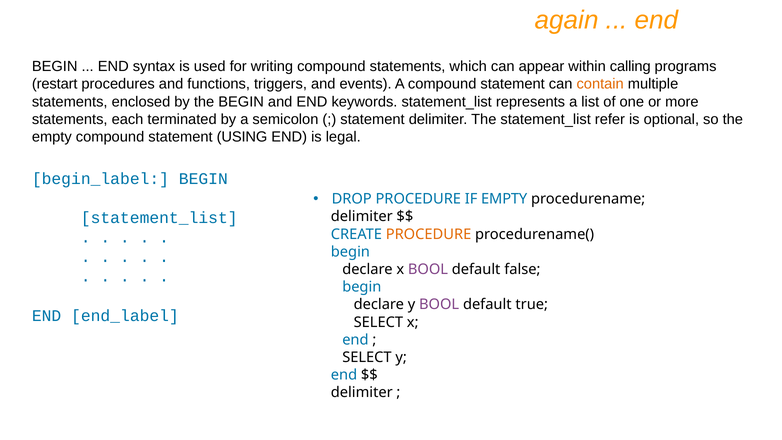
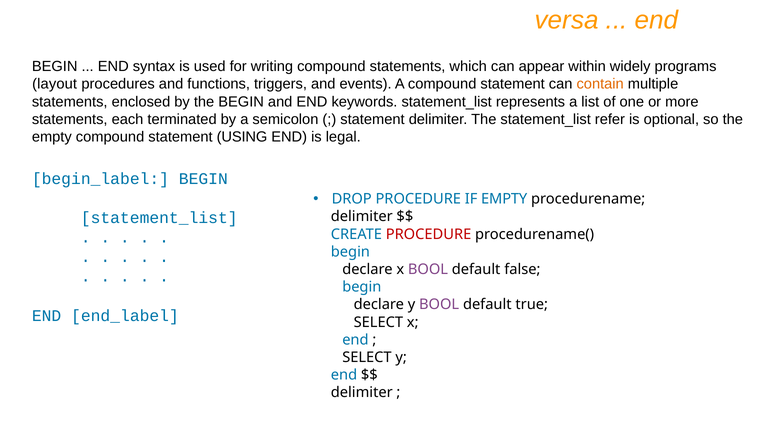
again: again -> versa
calling: calling -> widely
restart: restart -> layout
PROCEDURE at (429, 234) colour: orange -> red
